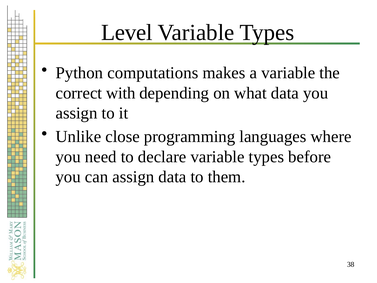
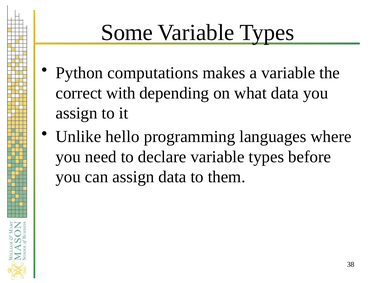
Level: Level -> Some
close: close -> hello
